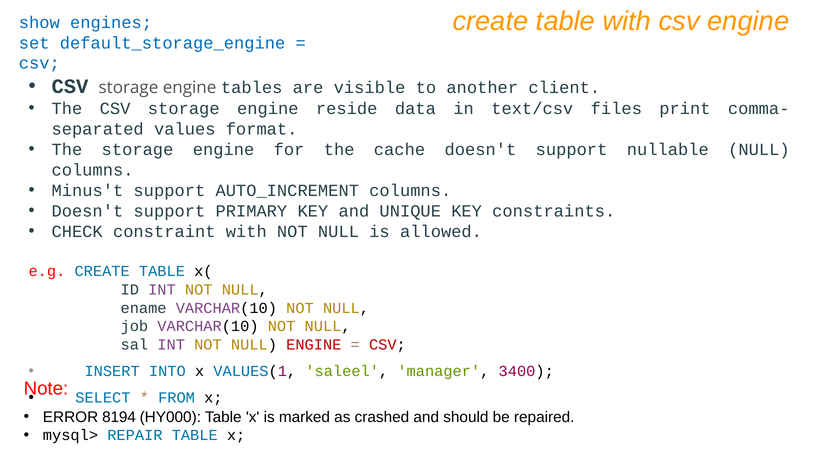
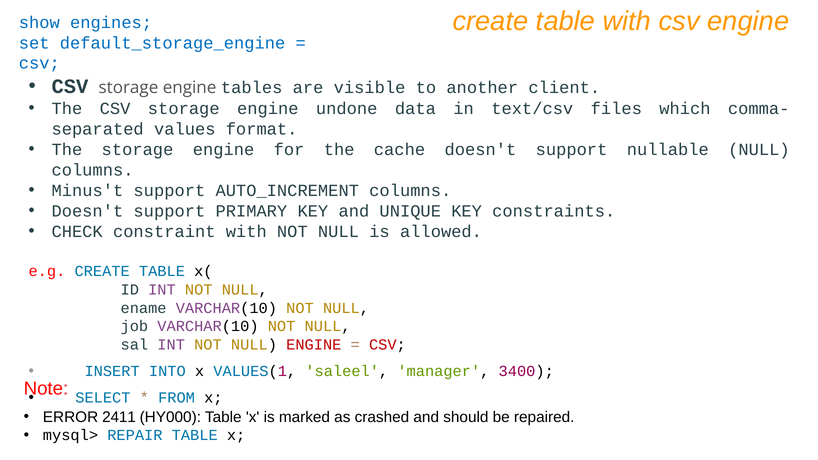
reside: reside -> undone
print: print -> which
8194: 8194 -> 2411
